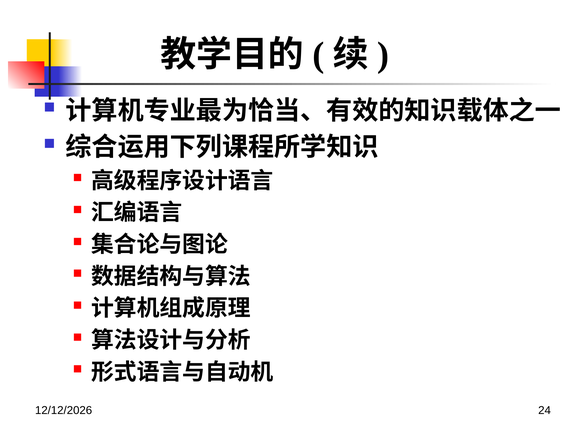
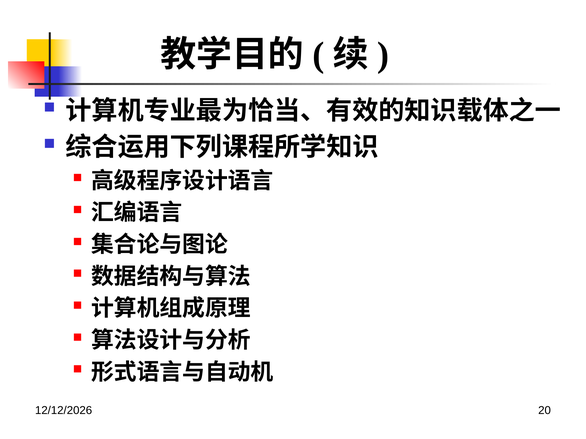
24: 24 -> 20
